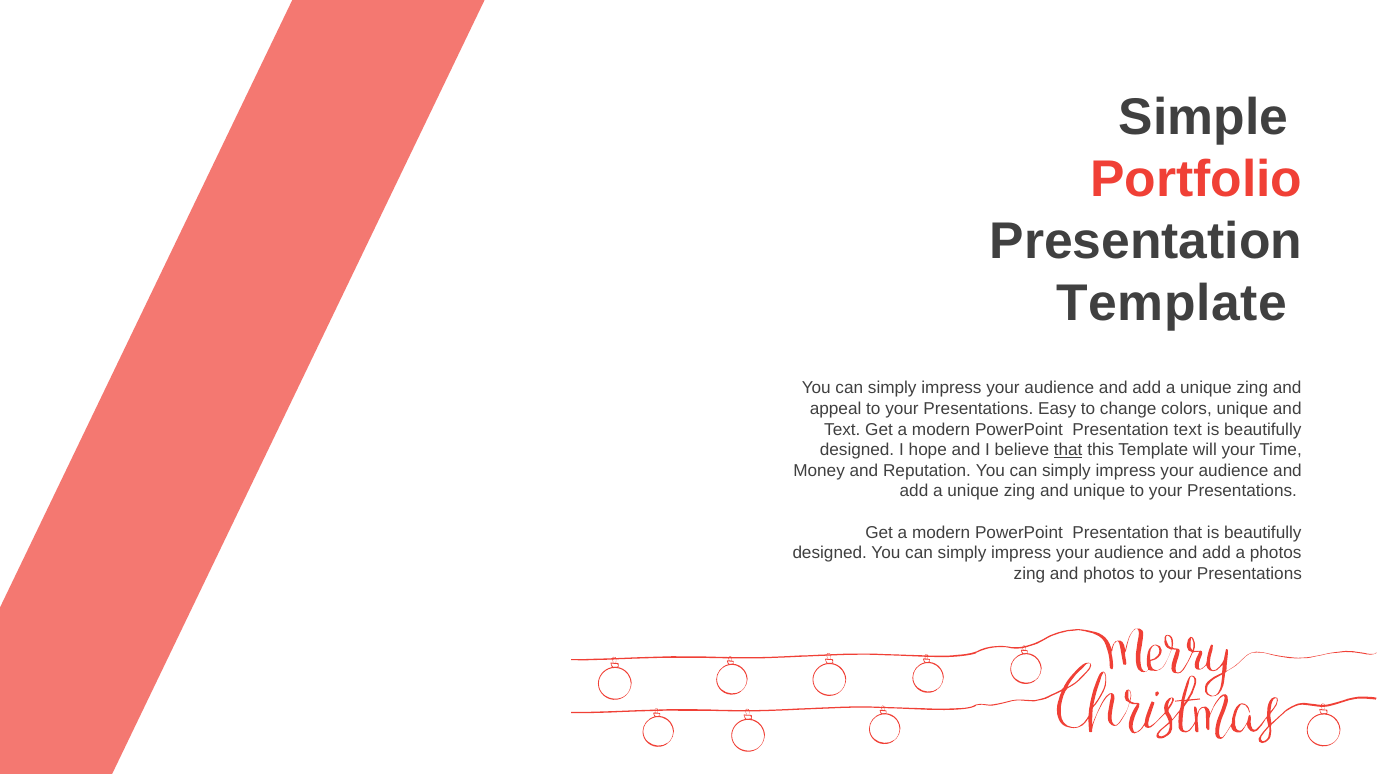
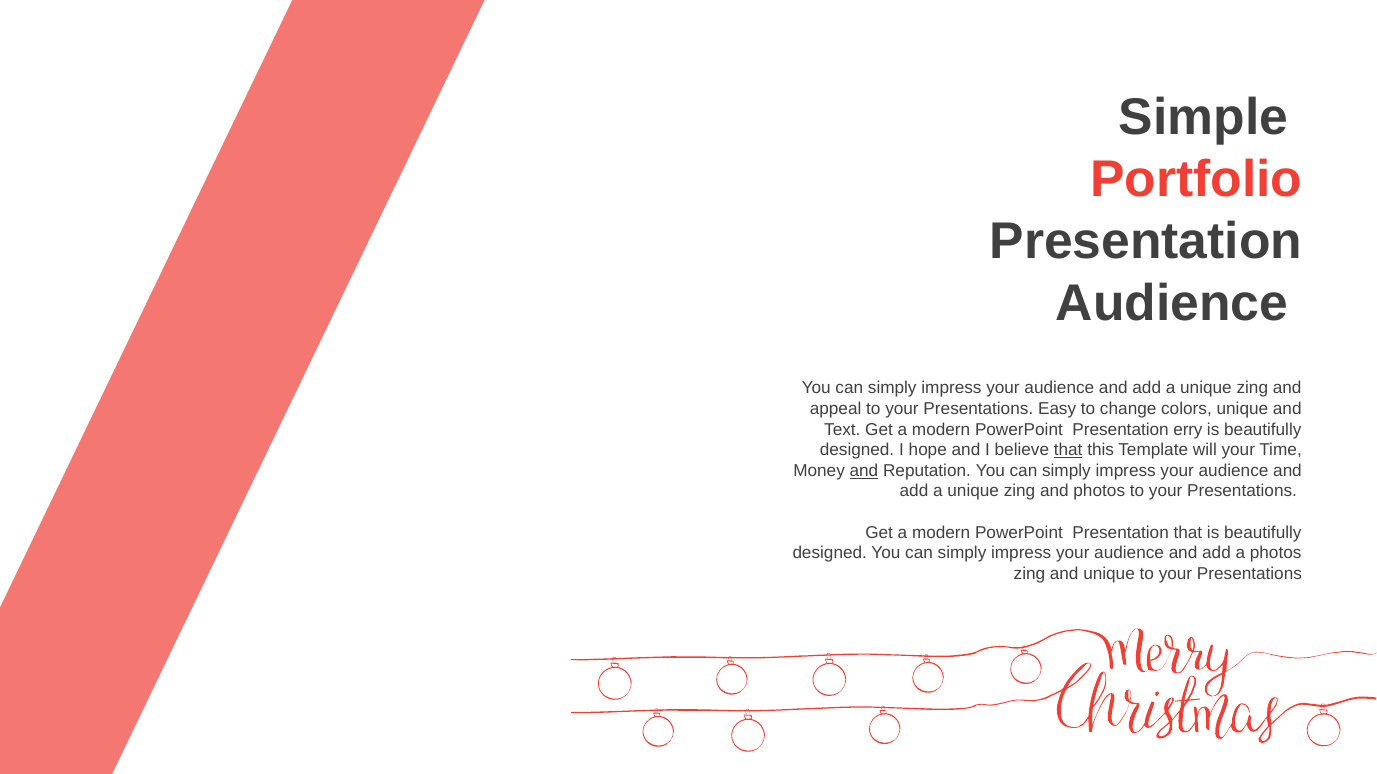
Template at (1172, 303): Template -> Audience
Presentation text: text -> erry
and at (864, 471) underline: none -> present
and unique: unique -> photos
and photos: photos -> unique
